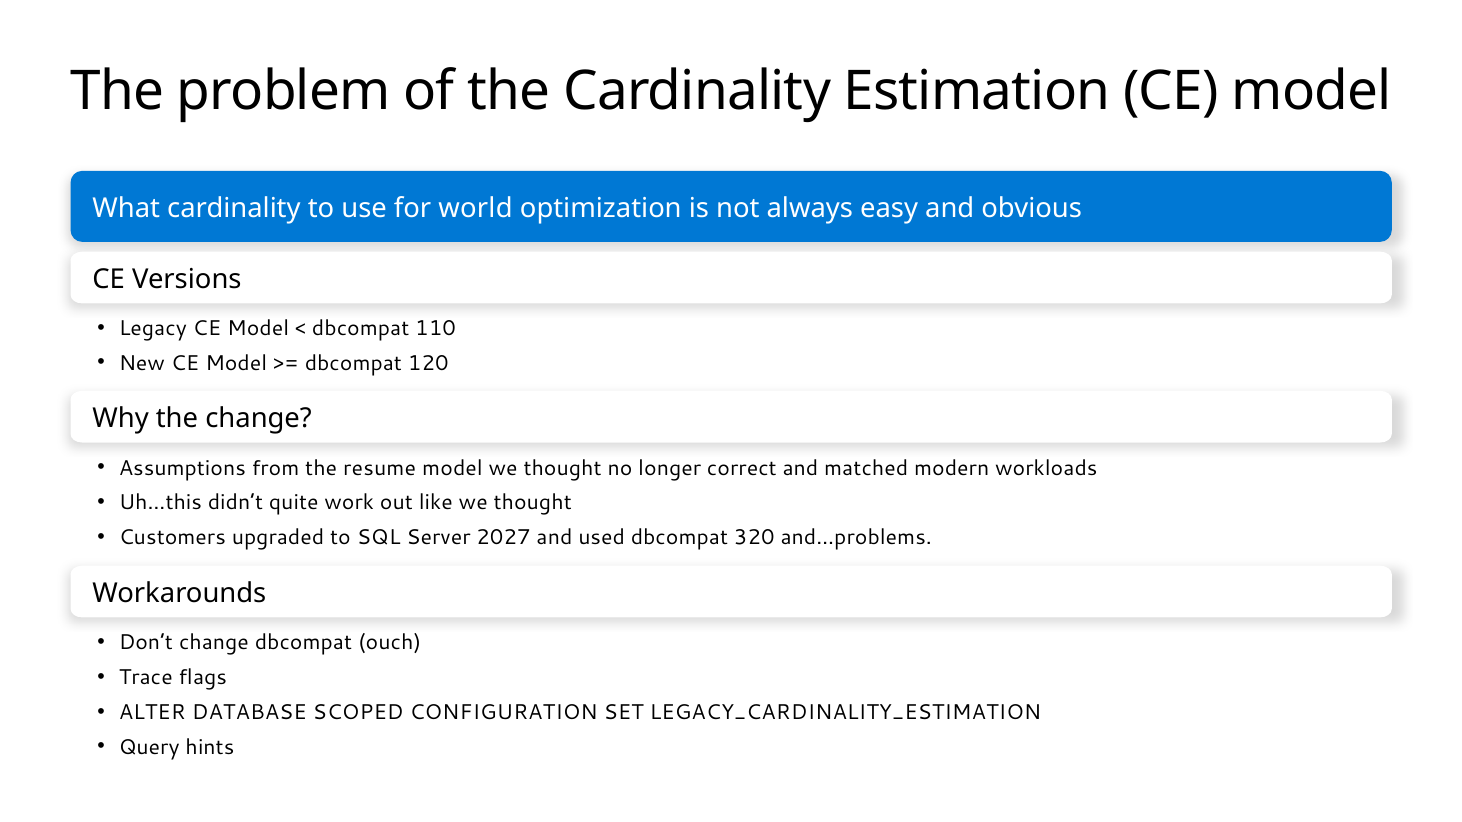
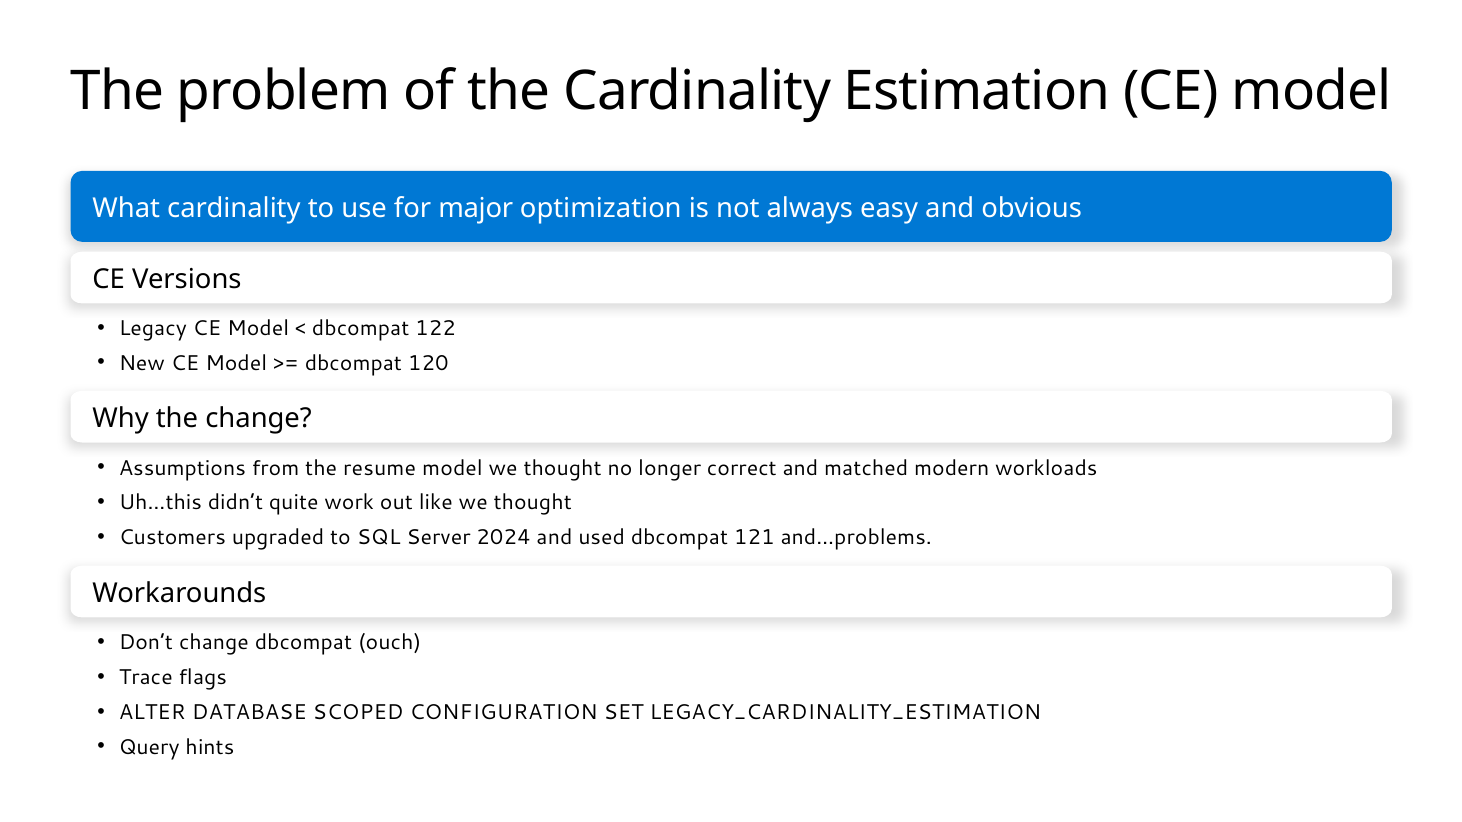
world: world -> major
110: 110 -> 122
2027: 2027 -> 2024
320: 320 -> 121
